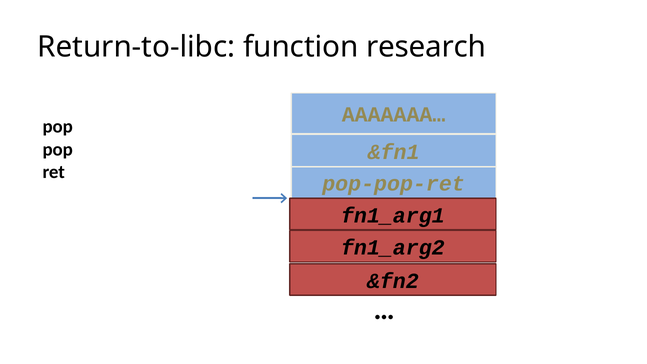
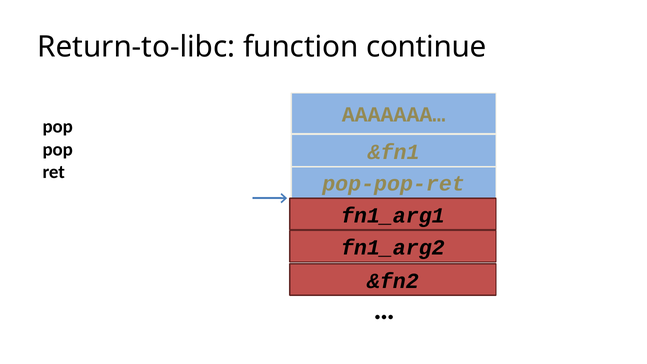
research: research -> continue
